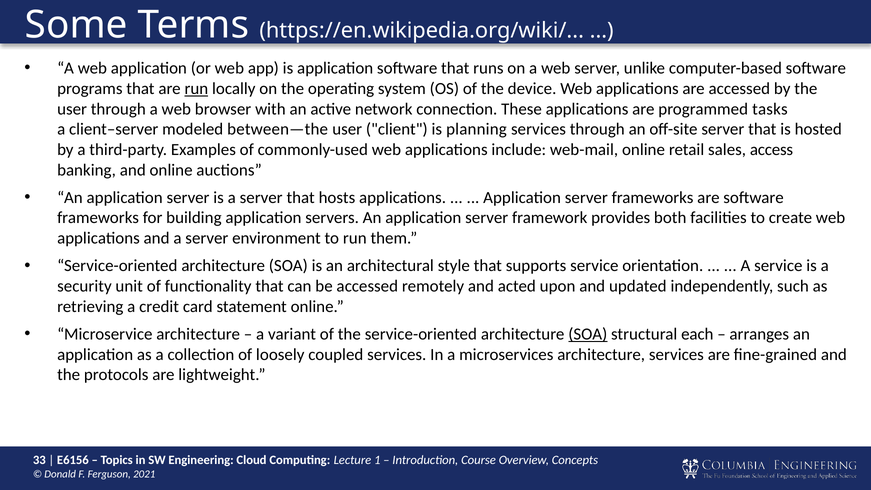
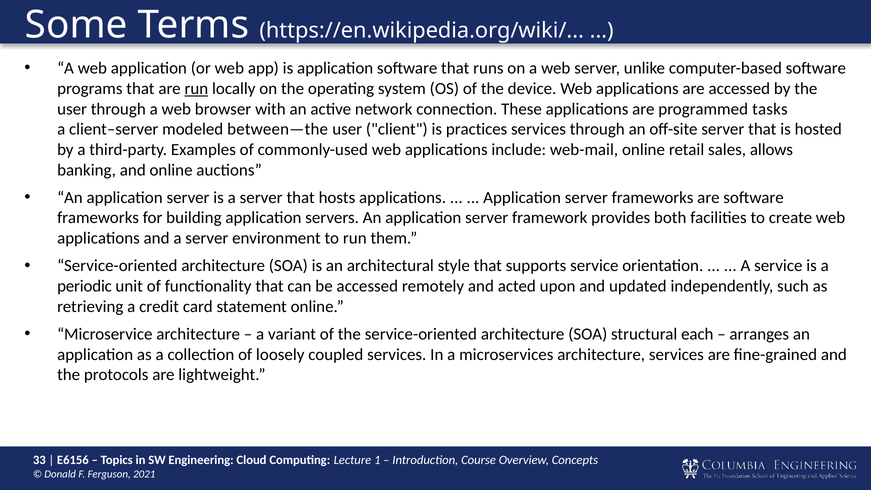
planning: planning -> practices
access: access -> allows
security: security -> periodic
SOA at (588, 334) underline: present -> none
